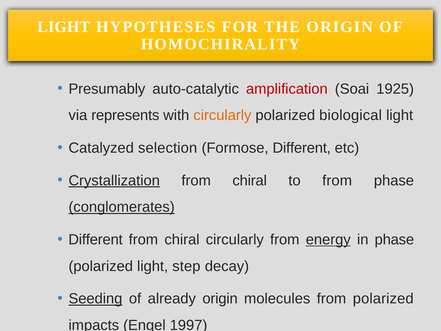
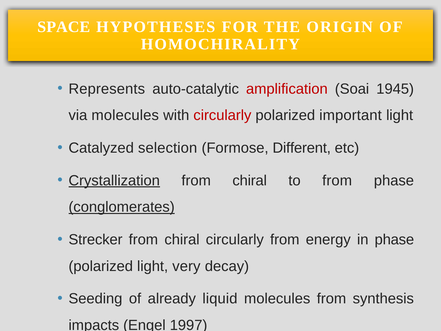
LIGHT at (64, 27): LIGHT -> SPACE
Presumably: Presumably -> Represents
1925: 1925 -> 1945
via represents: represents -> molecules
circularly at (222, 115) colour: orange -> red
biological: biological -> important
Different at (96, 240): Different -> Strecker
energy underline: present -> none
step: step -> very
Seeding underline: present -> none
already origin: origin -> liquid
from polarized: polarized -> synthesis
